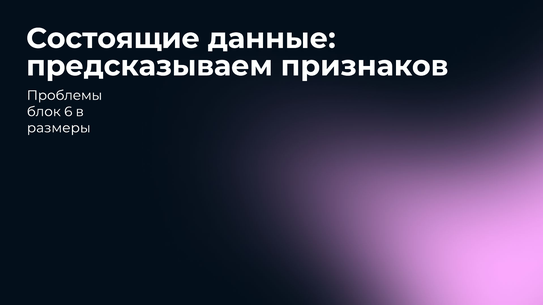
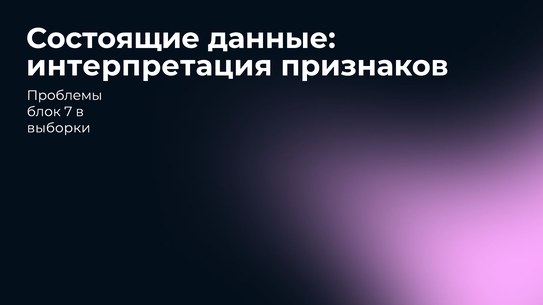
предсказываем: предсказываем -> интерпретация
6: 6 -> 7
размеры: размеры -> выборки
